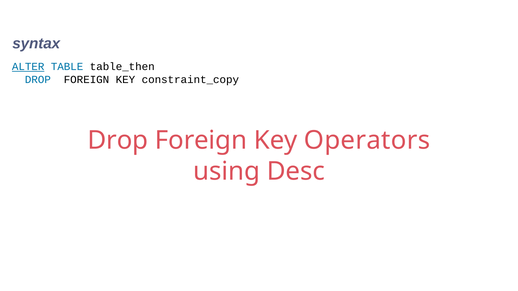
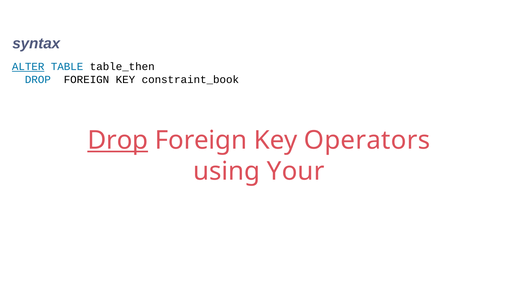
constraint_copy: constraint_copy -> constraint_book
Drop at (118, 140) underline: none -> present
Desc: Desc -> Your
